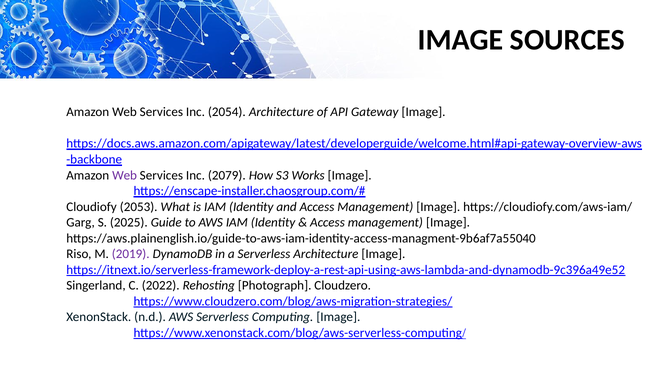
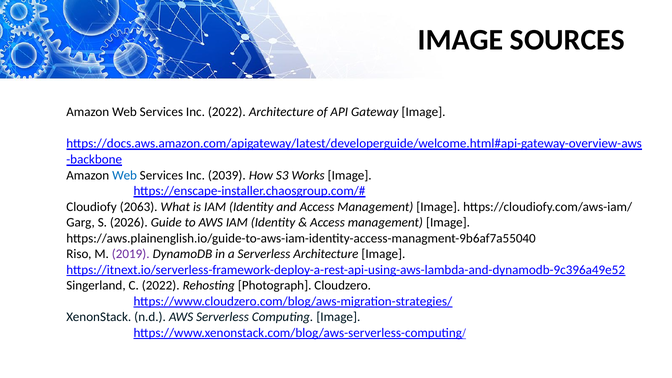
Inc 2054: 2054 -> 2022
Web at (125, 175) colour: purple -> blue
2079: 2079 -> 2039
2053: 2053 -> 2063
2025: 2025 -> 2026
